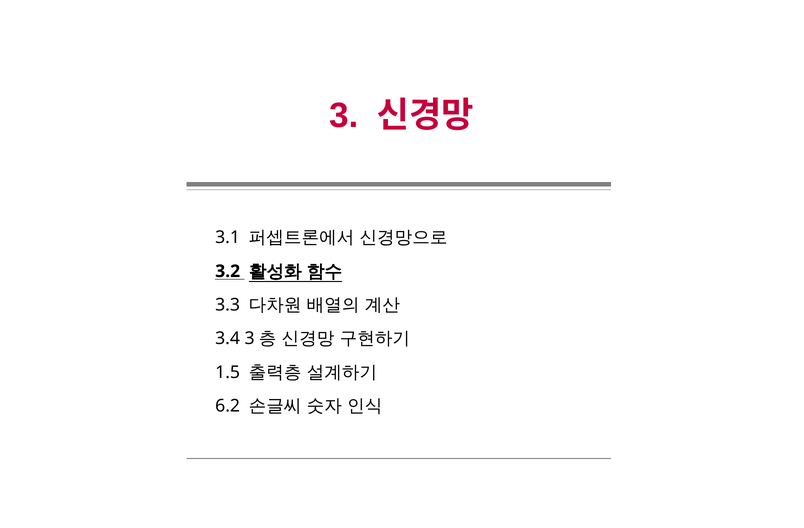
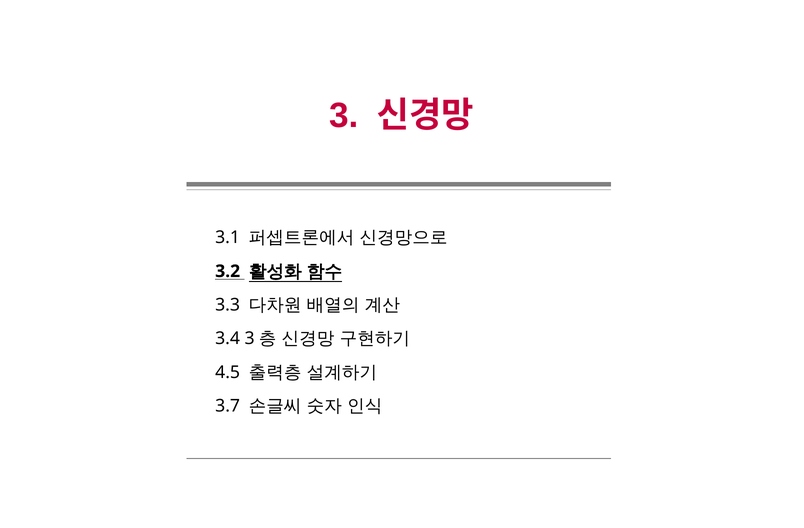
1.5: 1.5 -> 4.5
6.2: 6.2 -> 3.7
